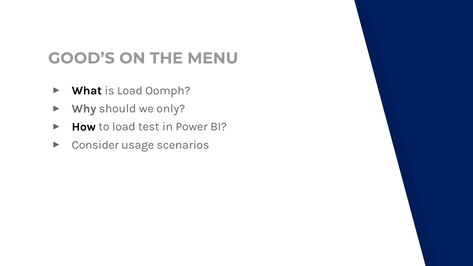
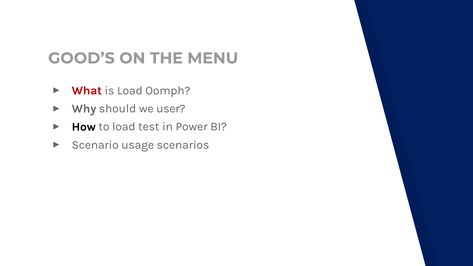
What colour: black -> red
only: only -> user
Consider: Consider -> Scenario
